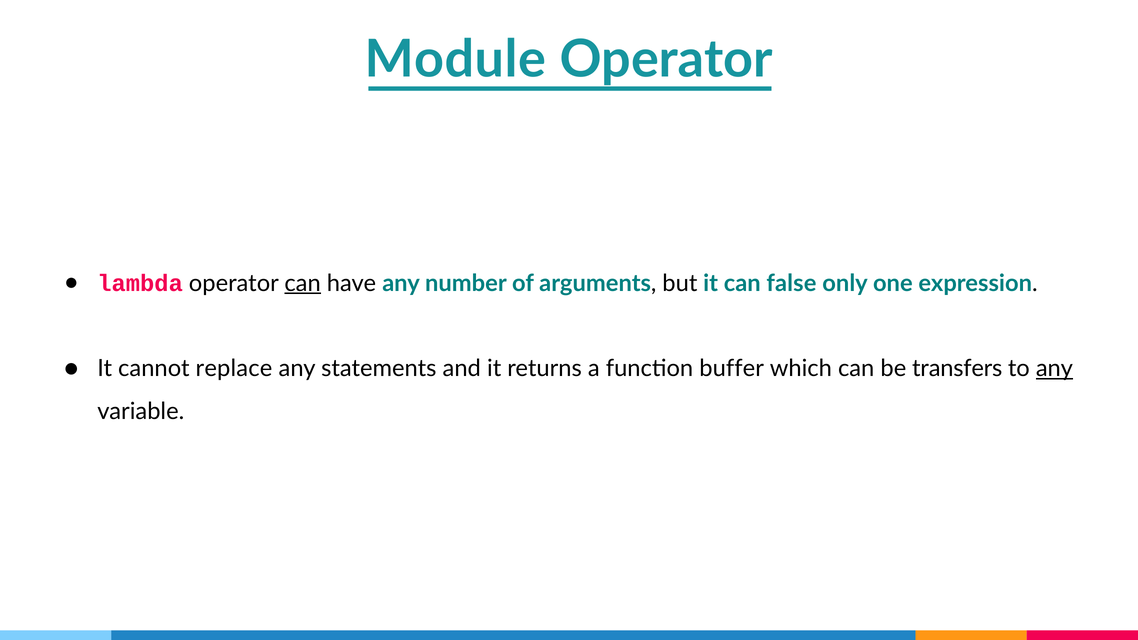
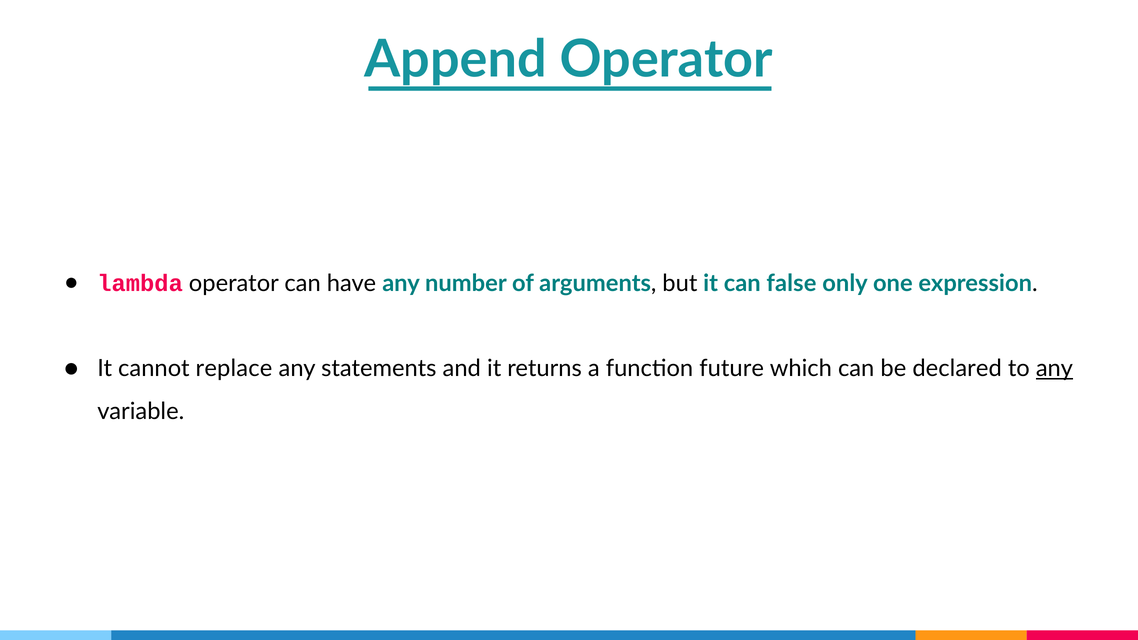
Module: Module -> Append
can at (303, 283) underline: present -> none
buffer: buffer -> future
transfers: transfers -> declared
